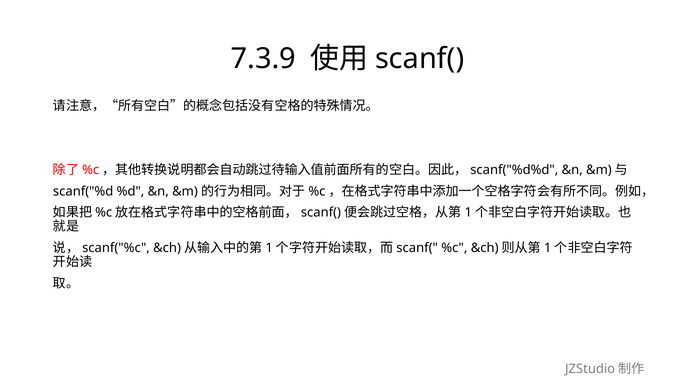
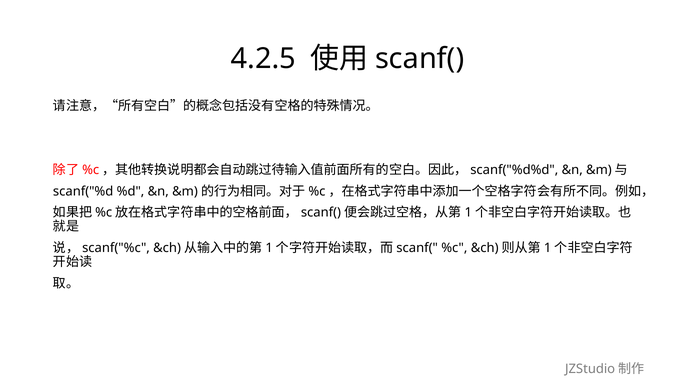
7.3.9: 7.3.9 -> 4.2.5
